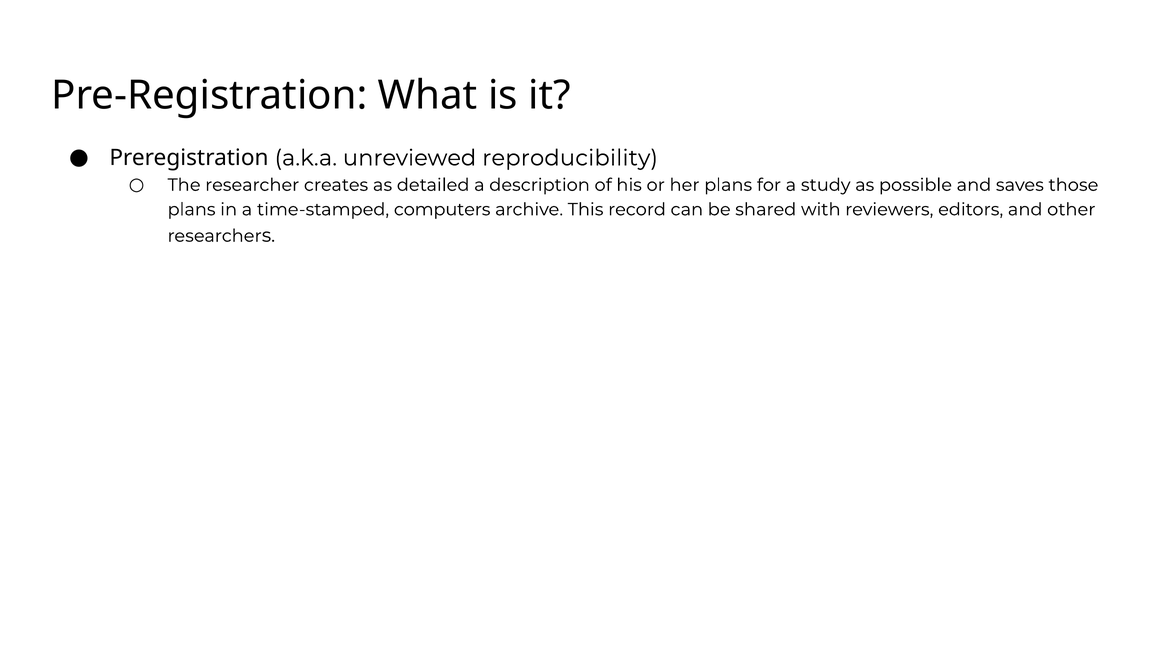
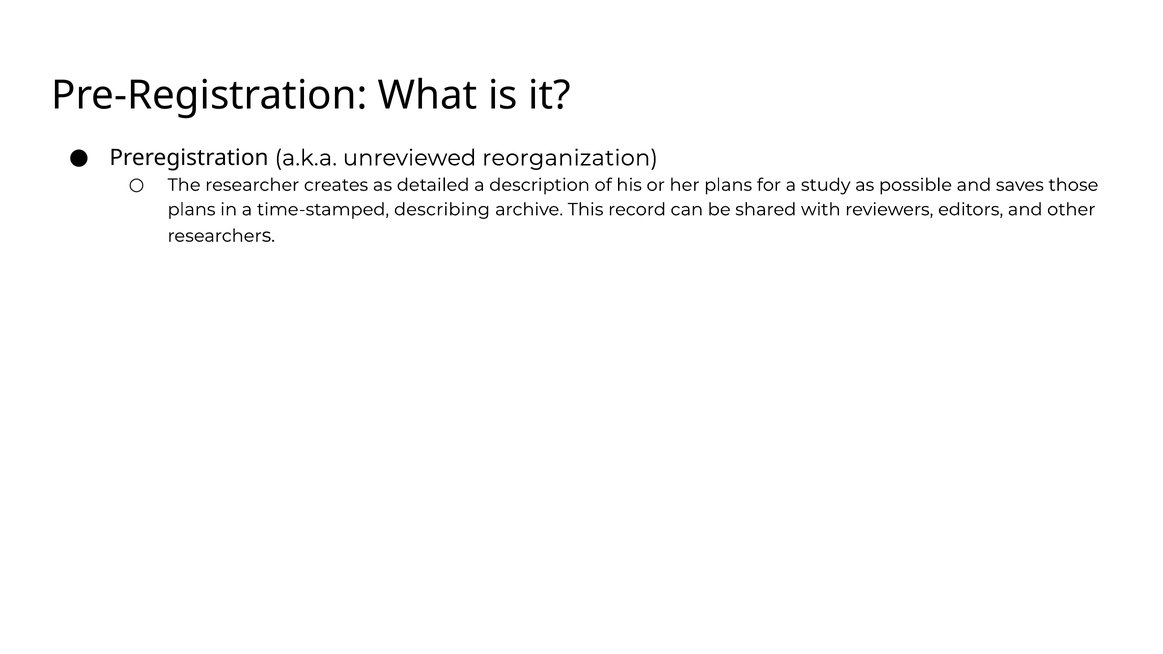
reproducibility: reproducibility -> reorganization
computers: computers -> describing
